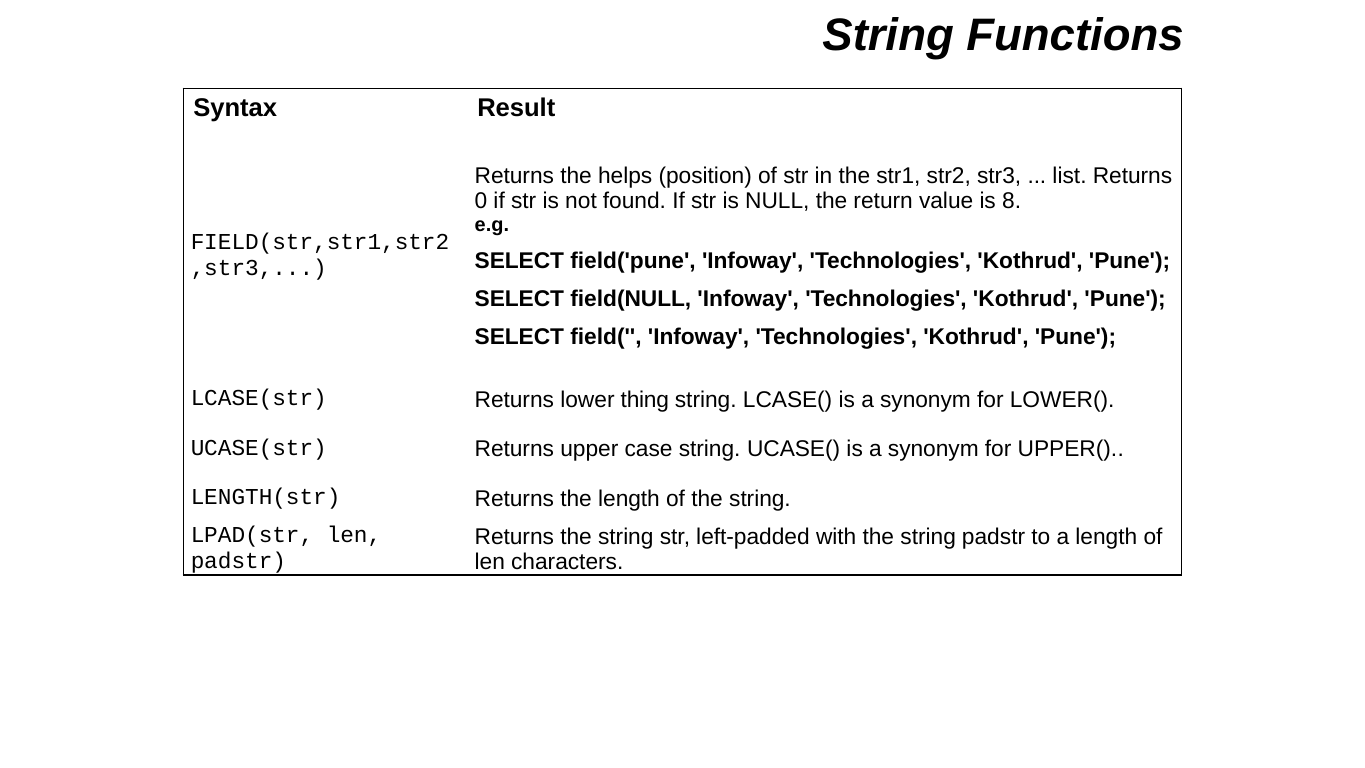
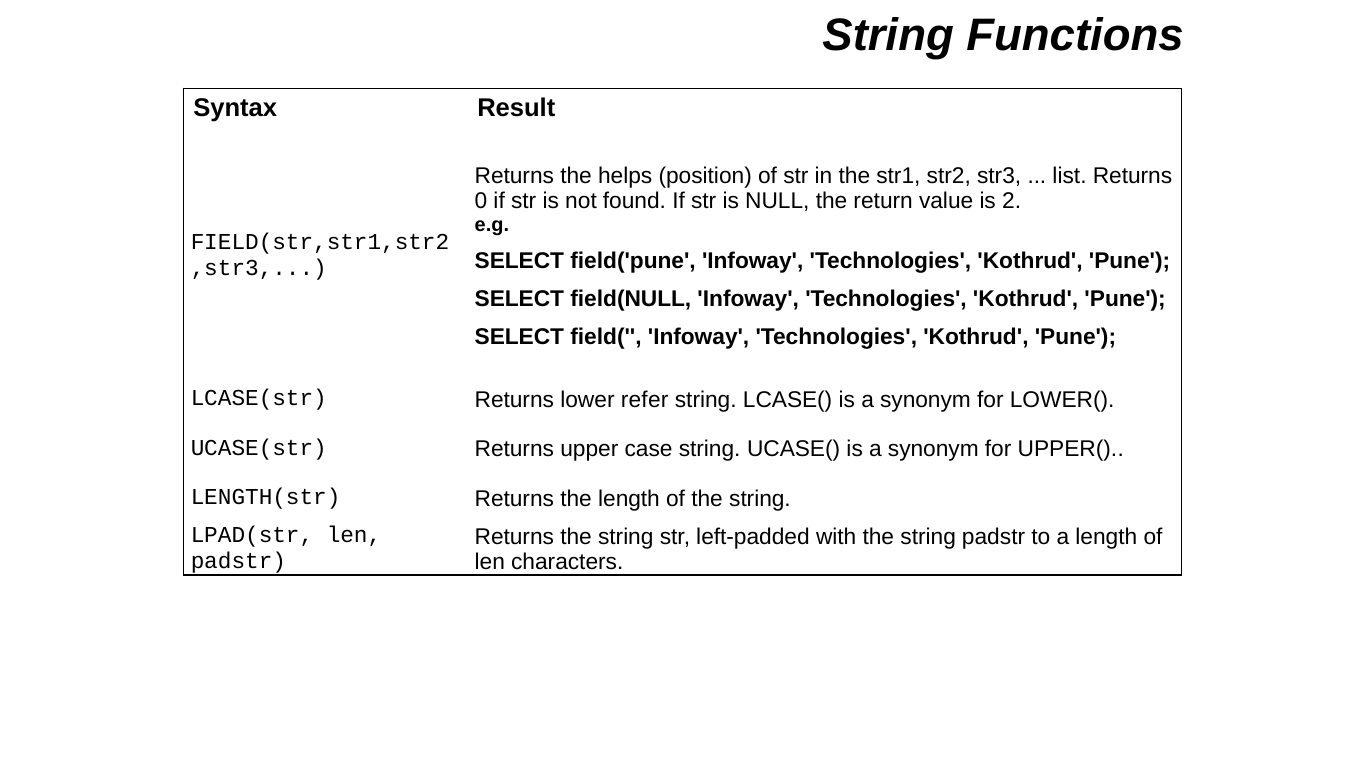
8: 8 -> 2
thing: thing -> refer
